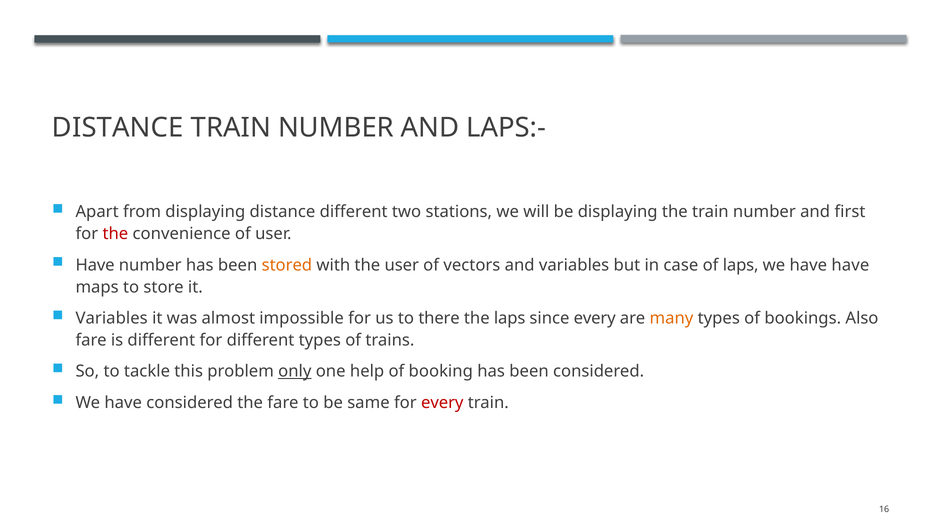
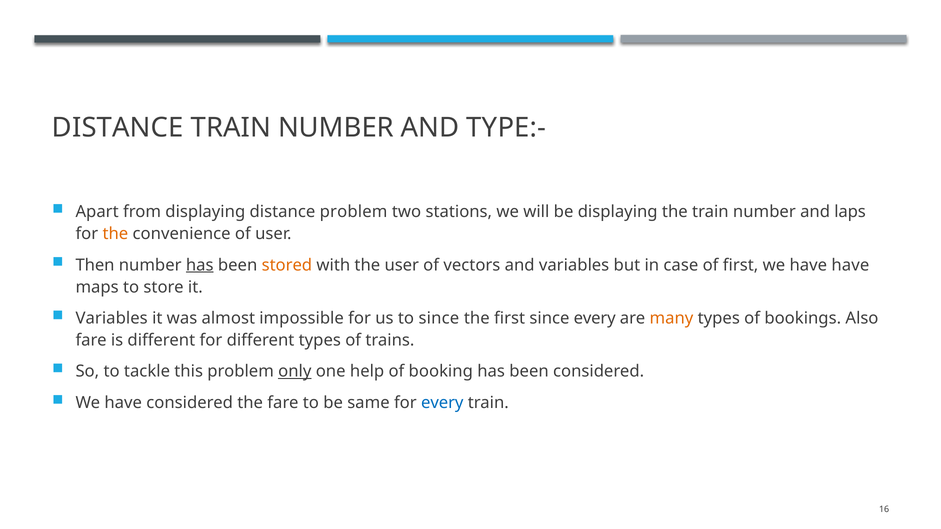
LAPS:-: LAPS:- -> TYPE:-
distance different: different -> problem
first: first -> laps
the at (115, 234) colour: red -> orange
Have at (95, 265): Have -> Then
has at (200, 265) underline: none -> present
of laps: laps -> first
to there: there -> since
the laps: laps -> first
every at (442, 403) colour: red -> blue
